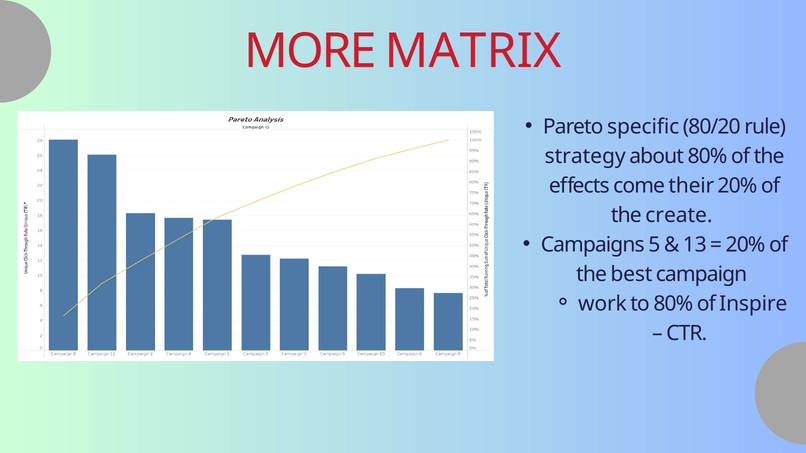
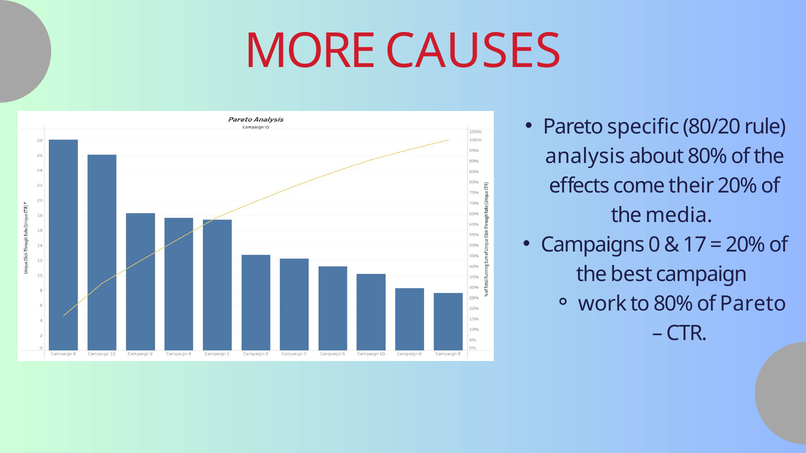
MATRIX: MATRIX -> CAUSES
strategy: strategy -> analysis
create: create -> media
5: 5 -> 0
13: 13 -> 17
of Inspire: Inspire -> Pareto
